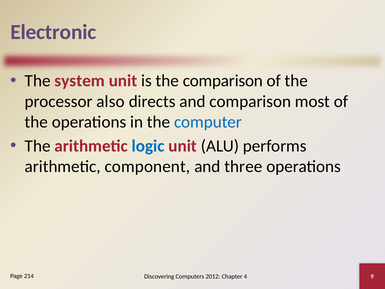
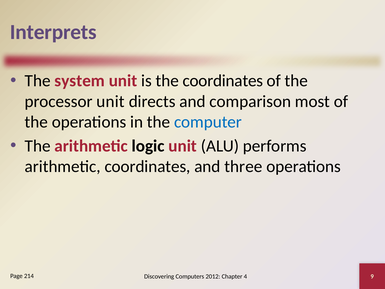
Electronic: Electronic -> Interprets
the comparison: comparison -> coordinates
processor also: also -> unit
logic colour: blue -> black
arithmetic component: component -> coordinates
